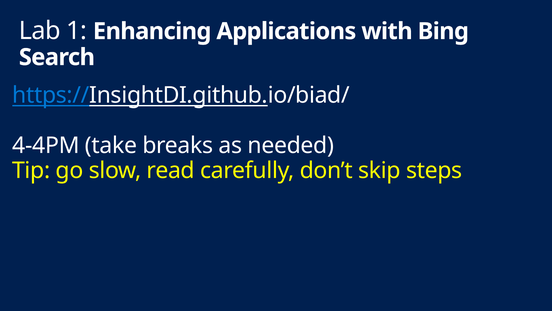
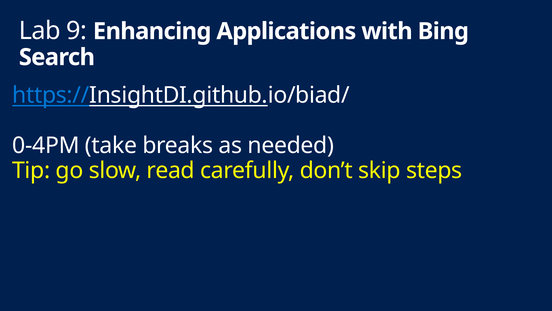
1: 1 -> 9
4-4PM: 4-4PM -> 0-4PM
